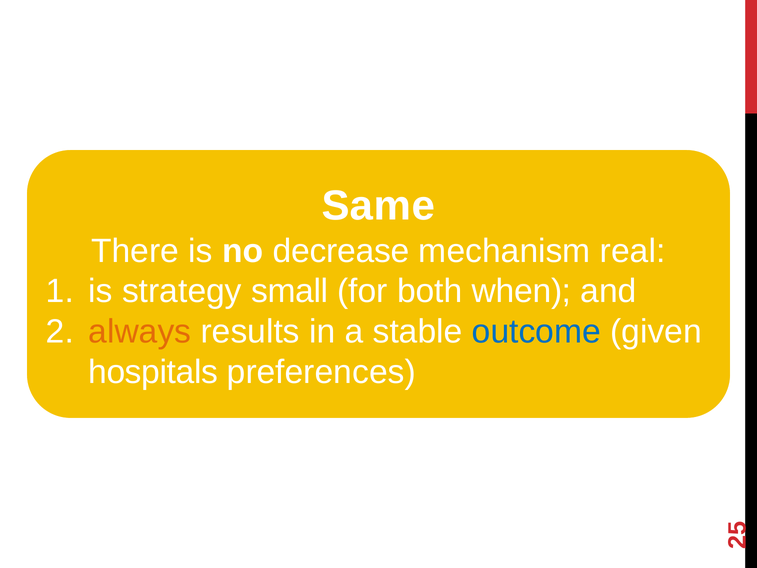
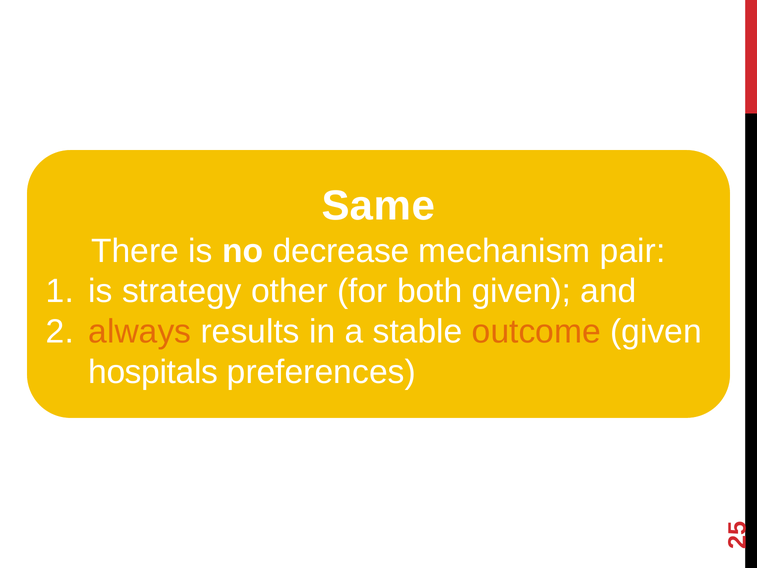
real: real -> pair
small: small -> other
both when: when -> given
outcome colour: blue -> orange
